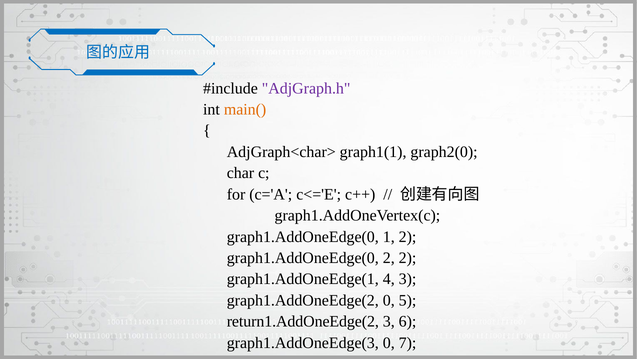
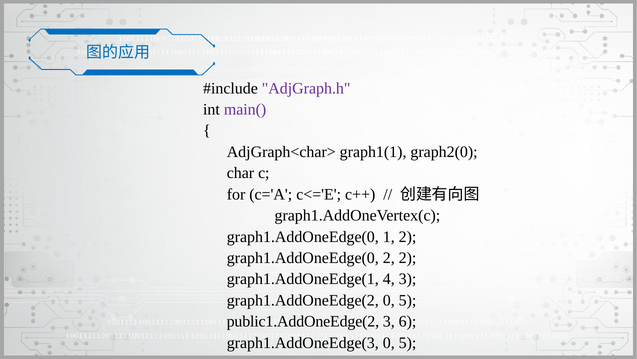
main( colour: orange -> purple
return1.AddOneEdge(2: return1.AddOneEdge(2 -> public1.AddOneEdge(2
graph1.AddOneEdge(3 0 7: 7 -> 5
